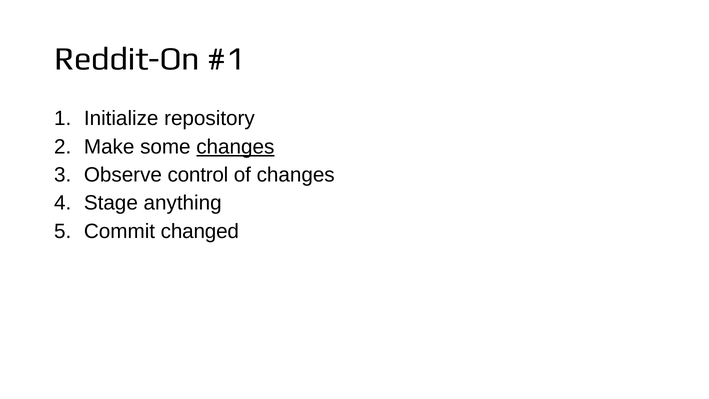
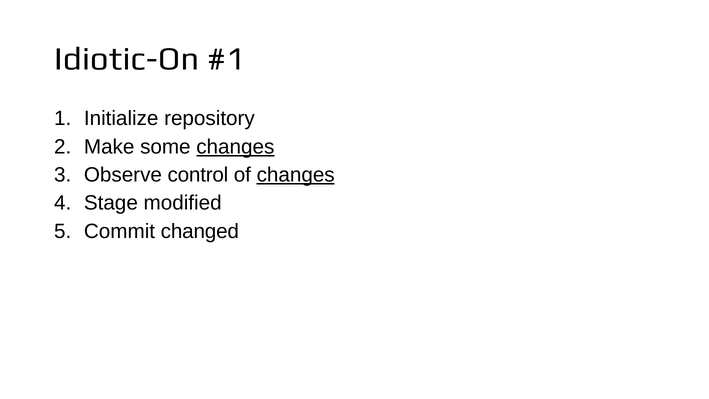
Reddit-On: Reddit-On -> Idiotic-On
changes at (296, 175) underline: none -> present
anything: anything -> modified
